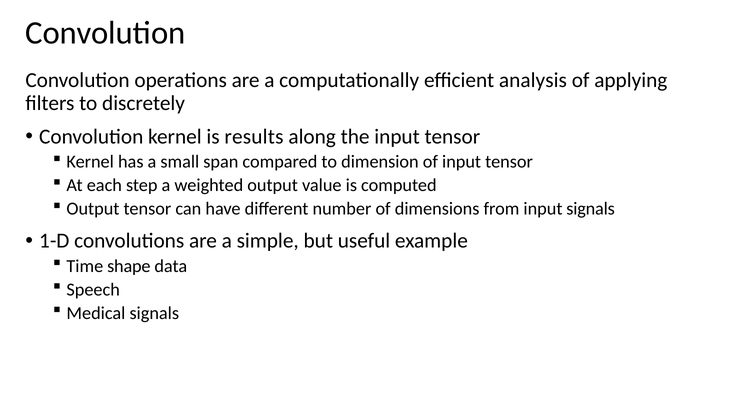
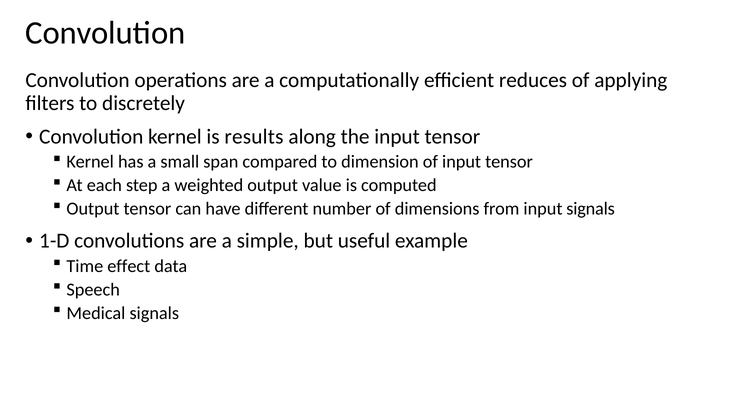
analysis: analysis -> reduces
shape: shape -> effect
